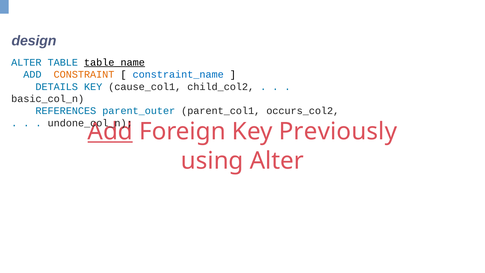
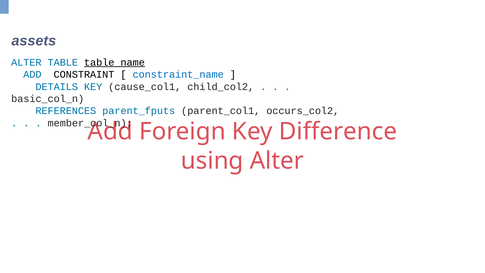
design: design -> assets
CONSTRAINT colour: orange -> black
parent_outer: parent_outer -> parent_fputs
undone_col_n: undone_col_n -> member_col_n
Add at (110, 132) underline: present -> none
Previously: Previously -> Difference
